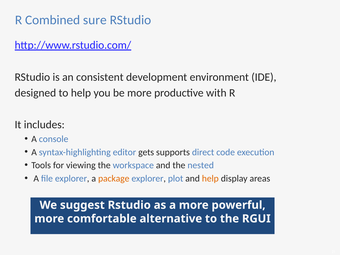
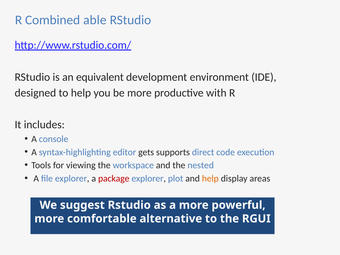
sure: sure -> able
consistent: consistent -> equivalent
package colour: orange -> red
